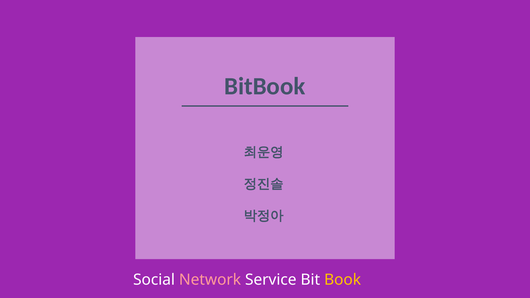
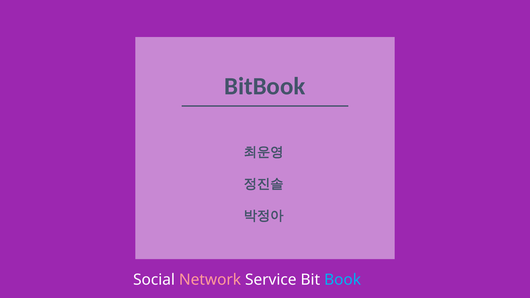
Book colour: yellow -> light blue
